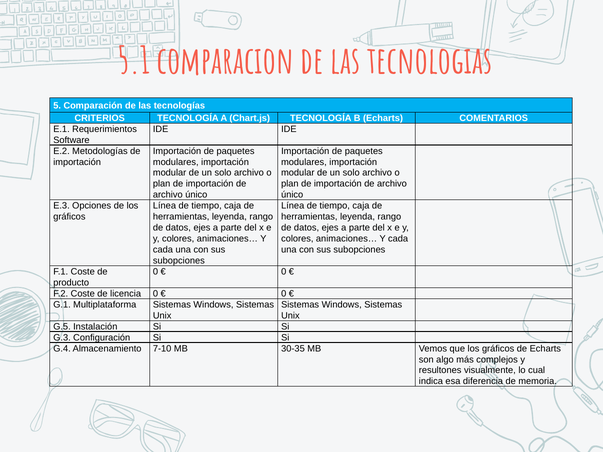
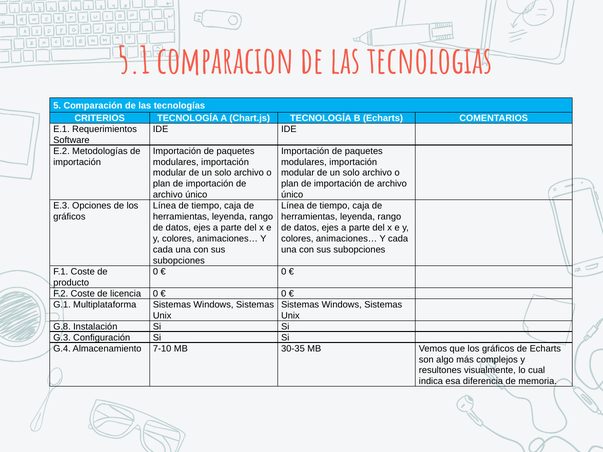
G.5: G.5 -> G.8
